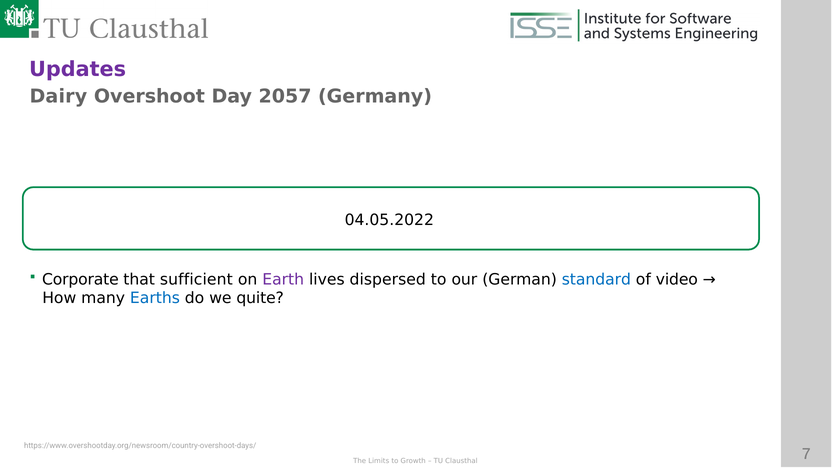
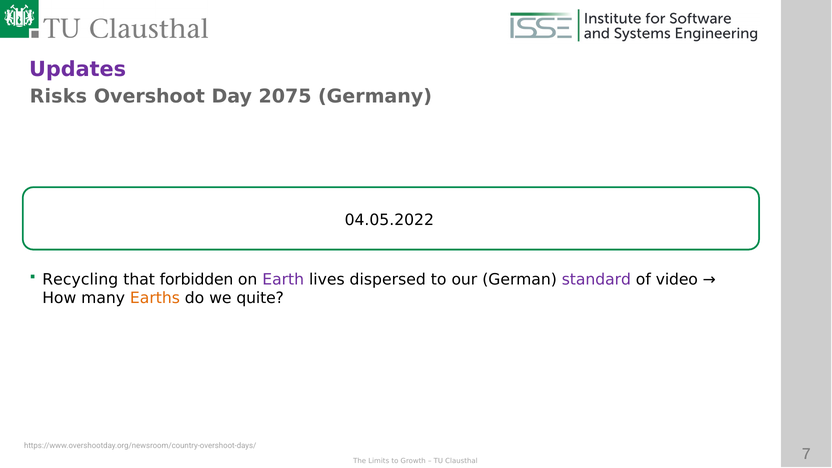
Dairy: Dairy -> Risks
2057: 2057 -> 2075
Corporate: Corporate -> Recycling
sufficient: sufficient -> forbidden
standard colour: blue -> purple
Earths colour: blue -> orange
